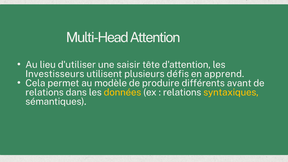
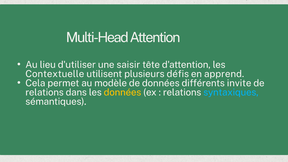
Investisseurs: Investisseurs -> Contextuelle
de produire: produire -> données
avant: avant -> invite
syntaxiques colour: yellow -> light blue
